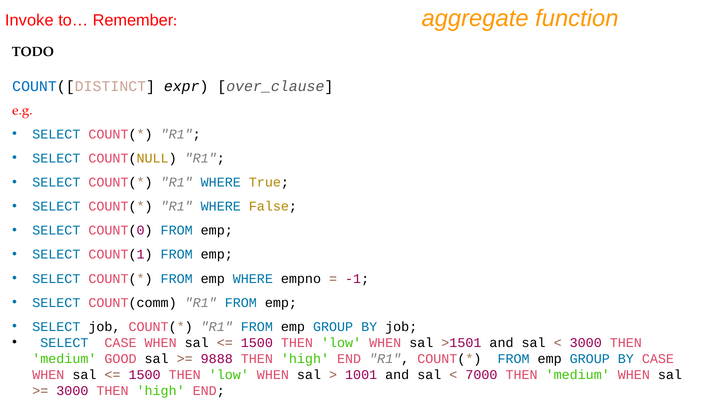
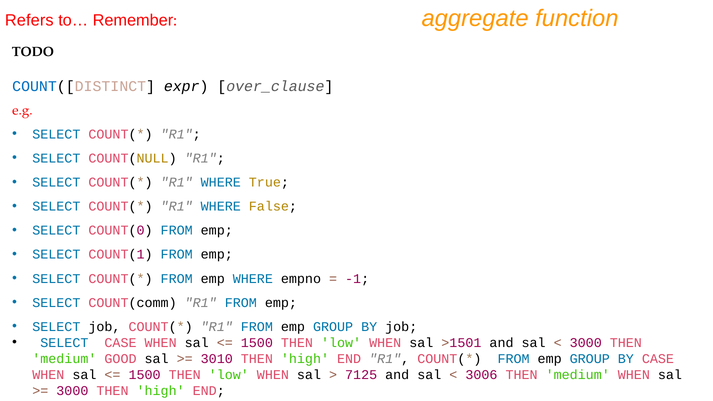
Invoke: Invoke -> Refers
9888: 9888 -> 3010
1001: 1001 -> 7125
7000: 7000 -> 3006
